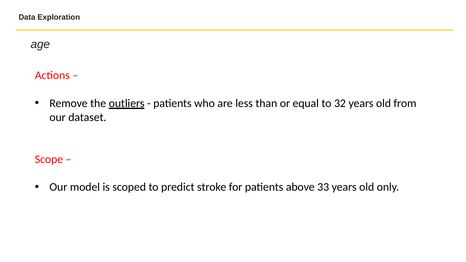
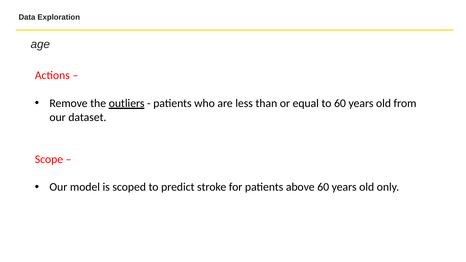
to 32: 32 -> 60
above 33: 33 -> 60
